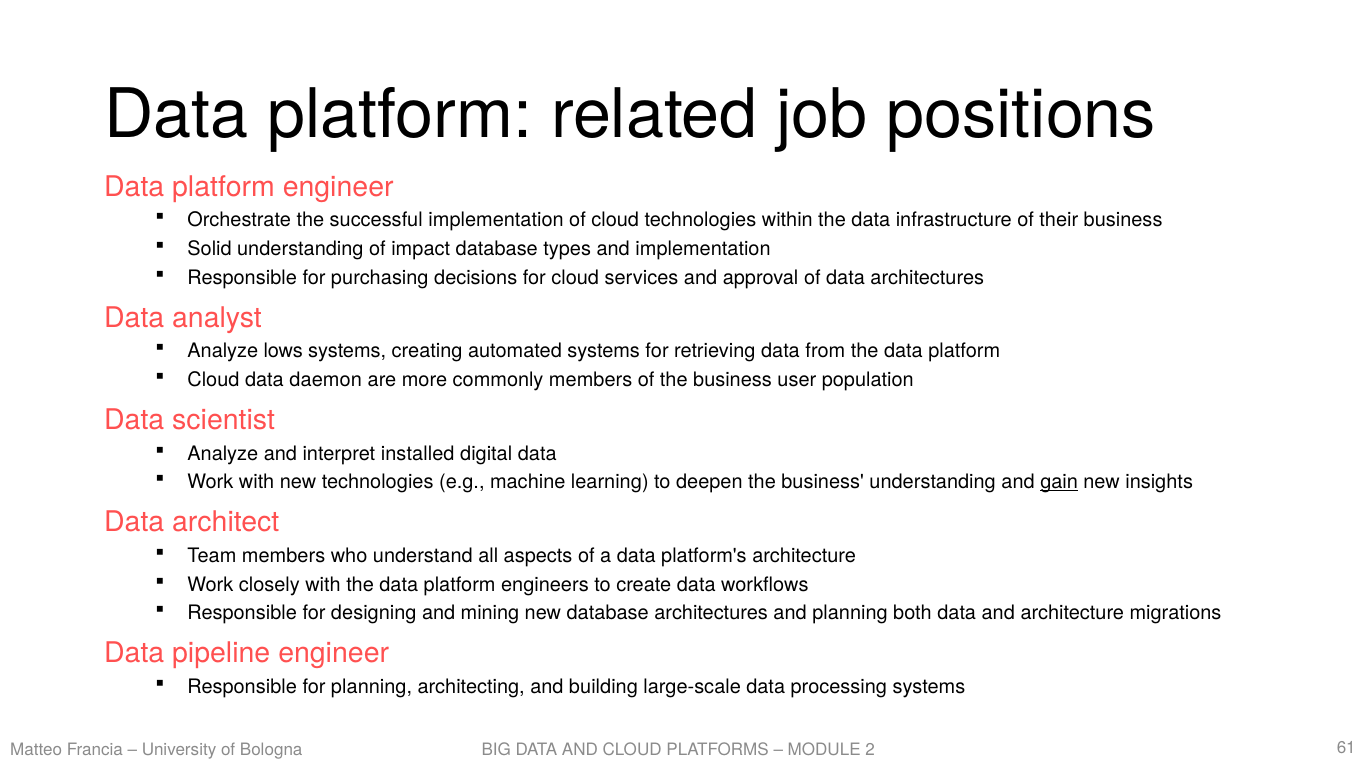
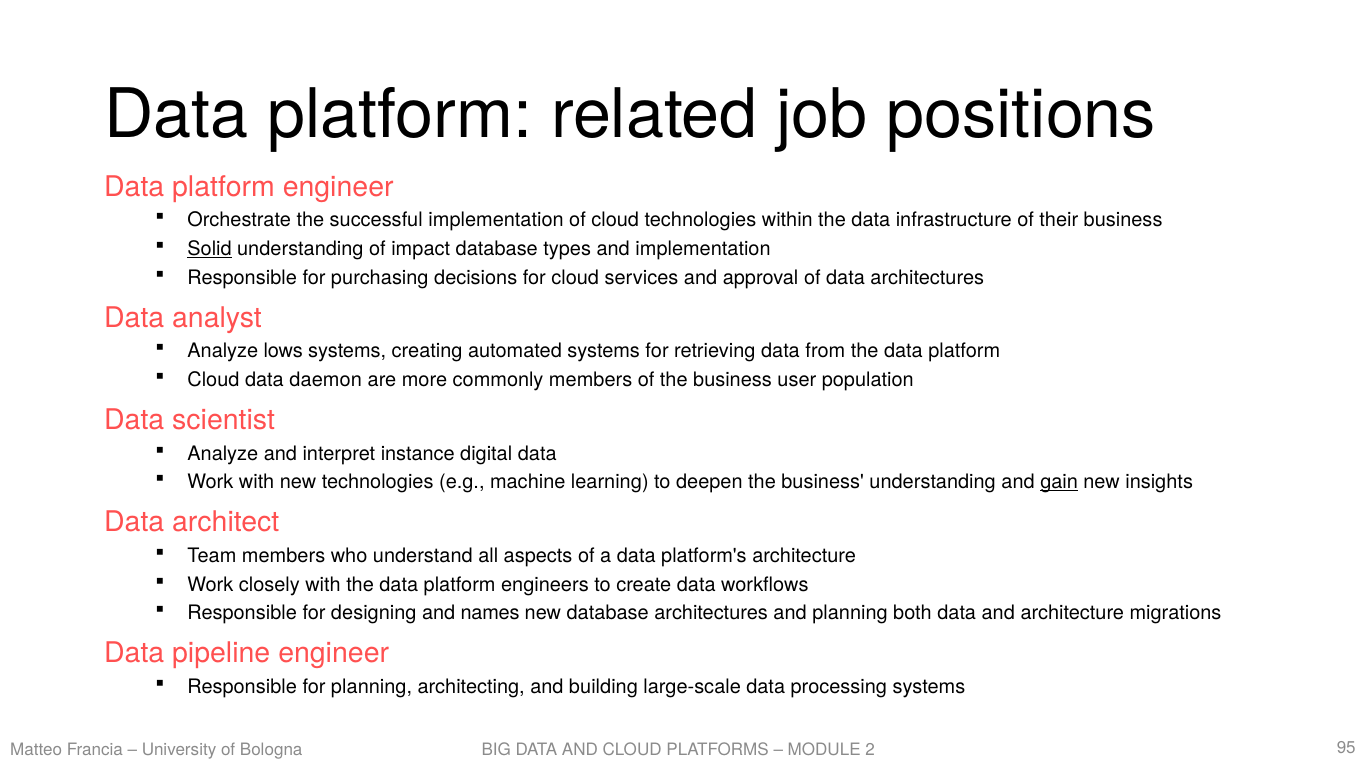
Solid underline: none -> present
installed: installed -> instance
mining: mining -> names
61: 61 -> 95
